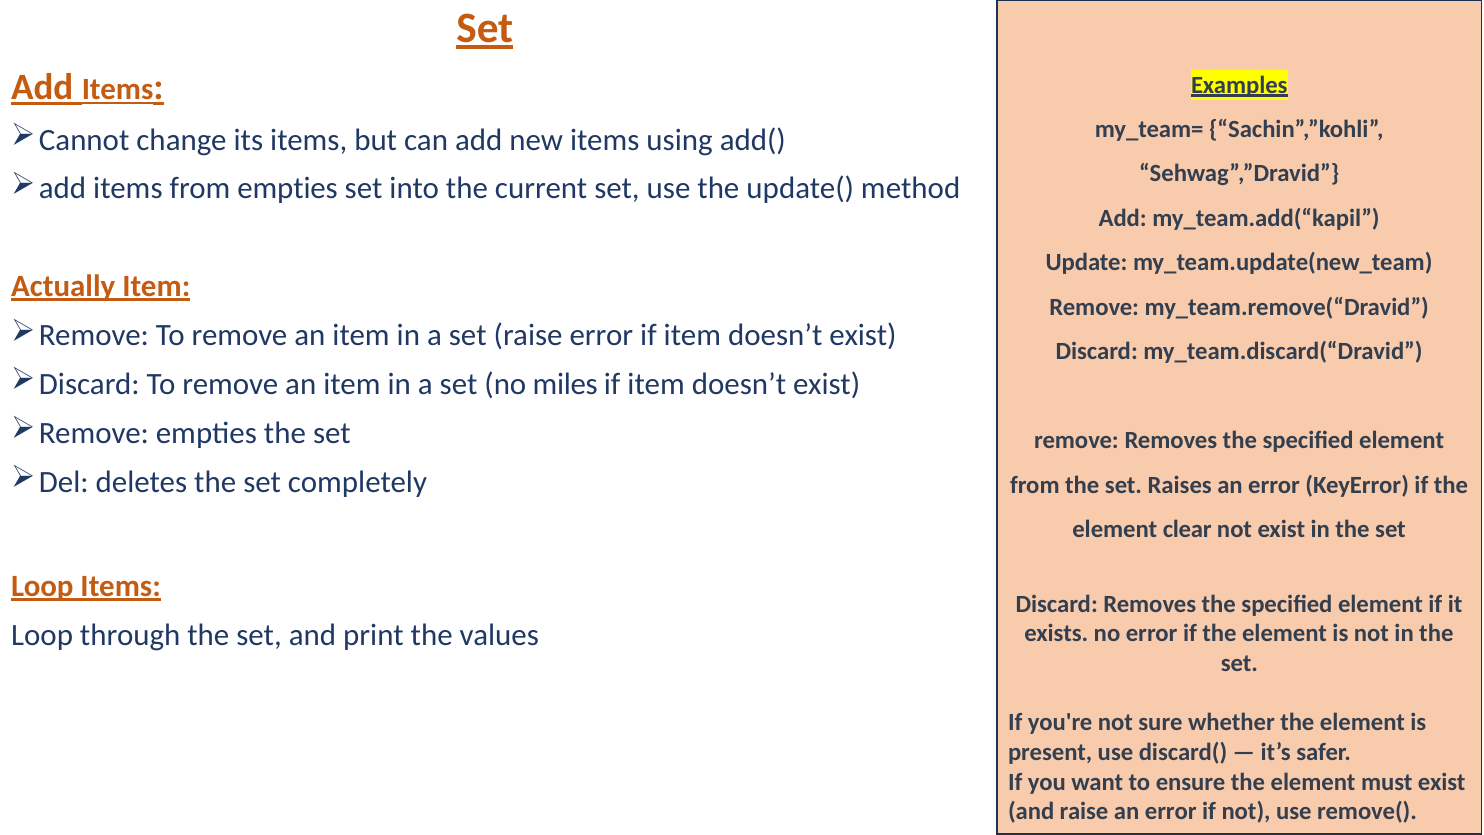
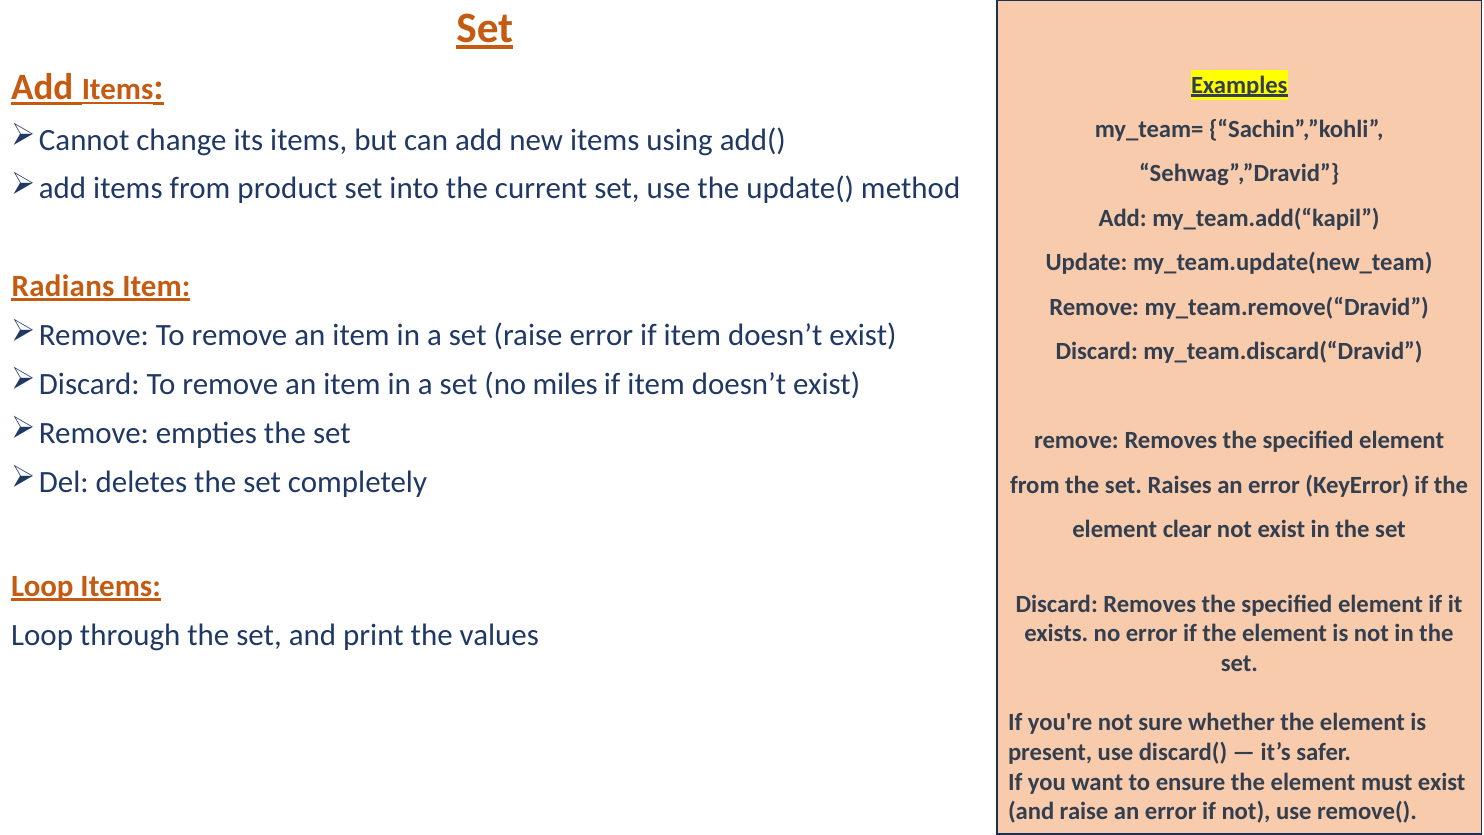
from empties: empties -> product
Actually: Actually -> Radians
